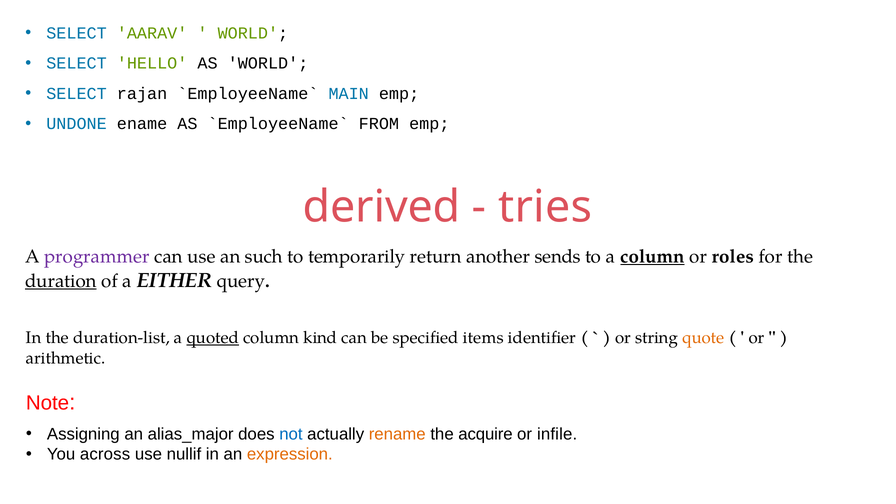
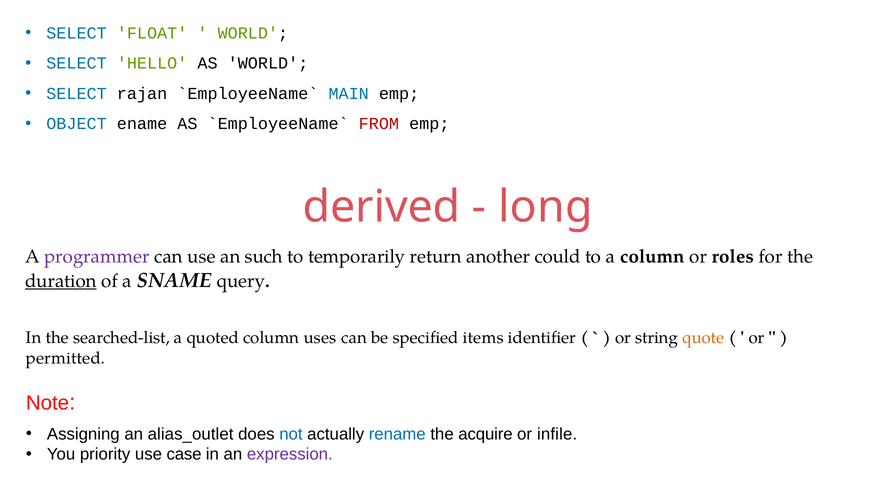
AARAV: AARAV -> FLOAT
UNDONE: UNDONE -> OBJECT
FROM colour: black -> red
tries: tries -> long
sends: sends -> could
column at (653, 257) underline: present -> none
EITHER: EITHER -> SNAME
duration-list: duration-list -> searched-list
quoted underline: present -> none
kind: kind -> uses
arithmetic: arithmetic -> permitted
alias_major: alias_major -> alias_outlet
rename colour: orange -> blue
across: across -> priority
nullif: nullif -> case
expression colour: orange -> purple
